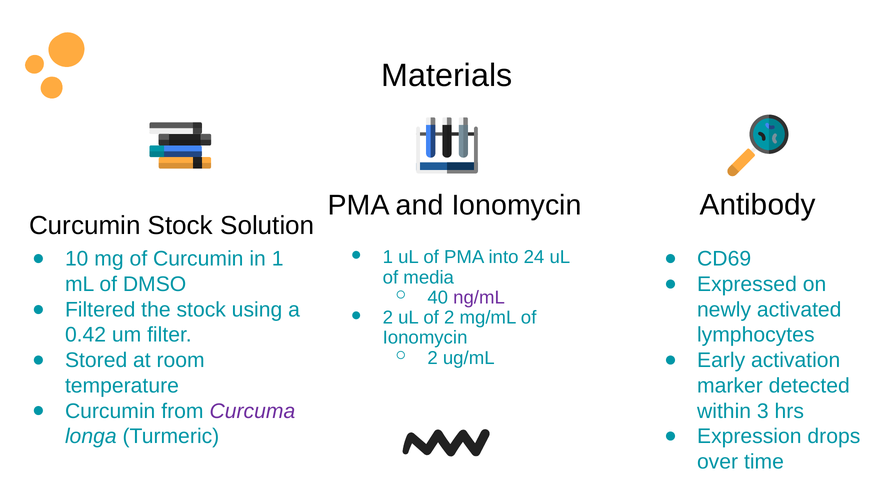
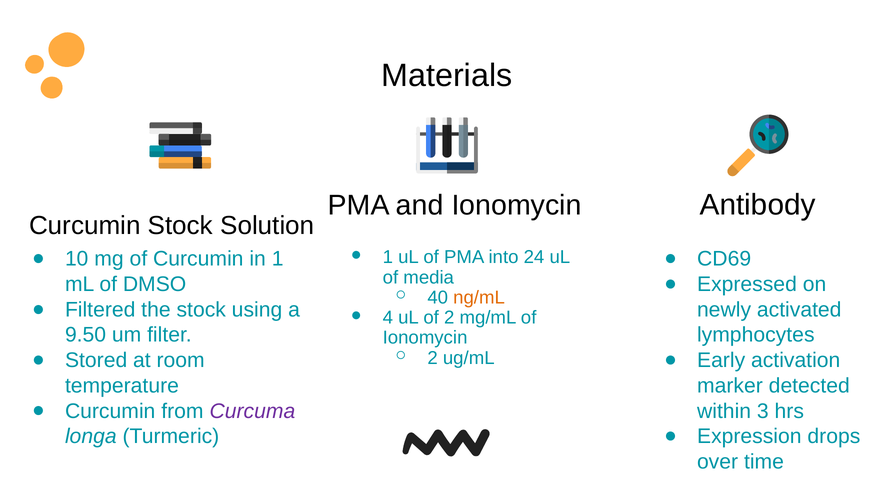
ng/mL colour: purple -> orange
2 at (388, 318): 2 -> 4
0.42: 0.42 -> 9.50
